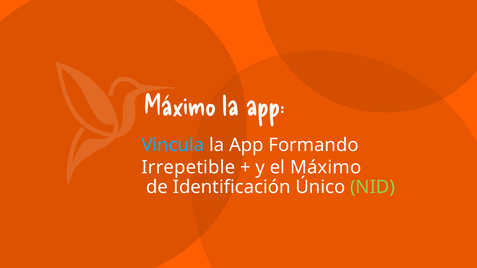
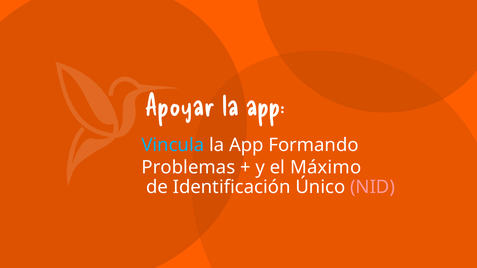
Máximo at (180, 106): Máximo -> Apoyar
Irrepetible: Irrepetible -> Problemas
NID colour: light green -> pink
